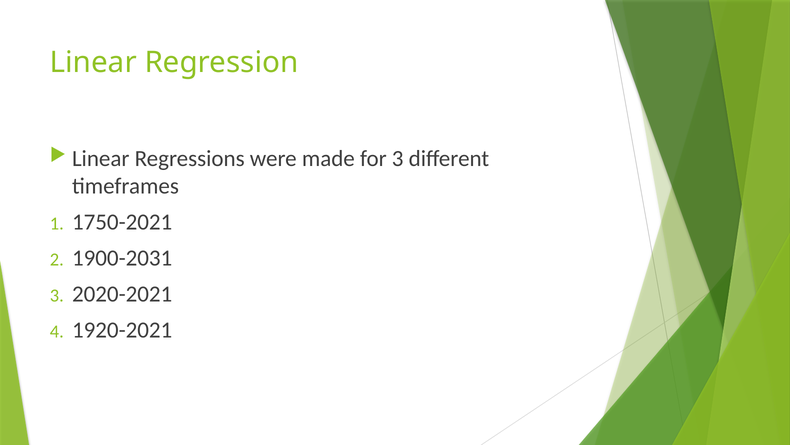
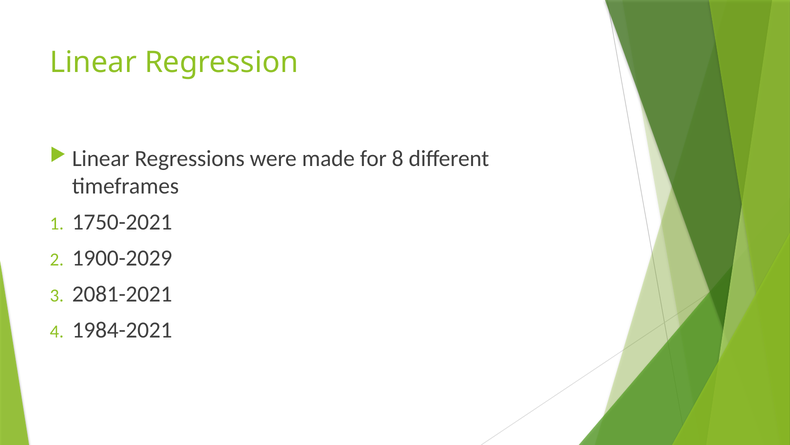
for 3: 3 -> 8
1900-2031: 1900-2031 -> 1900-2029
2020-2021: 2020-2021 -> 2081-2021
1920-2021: 1920-2021 -> 1984-2021
